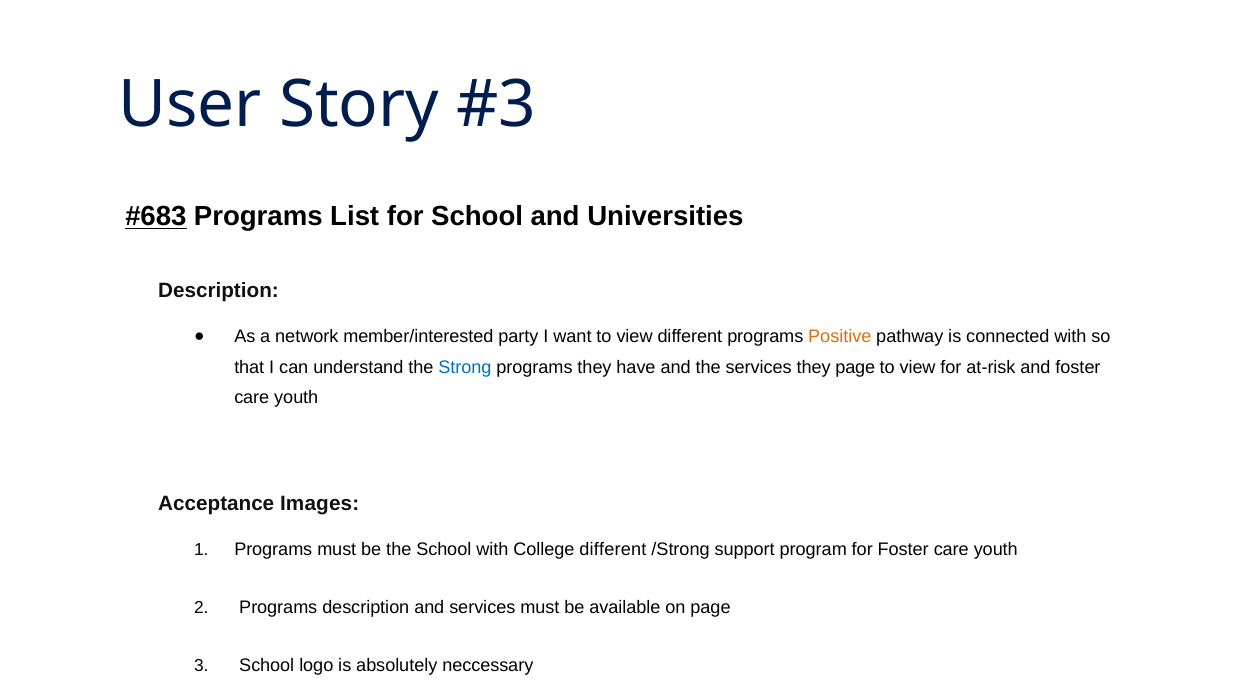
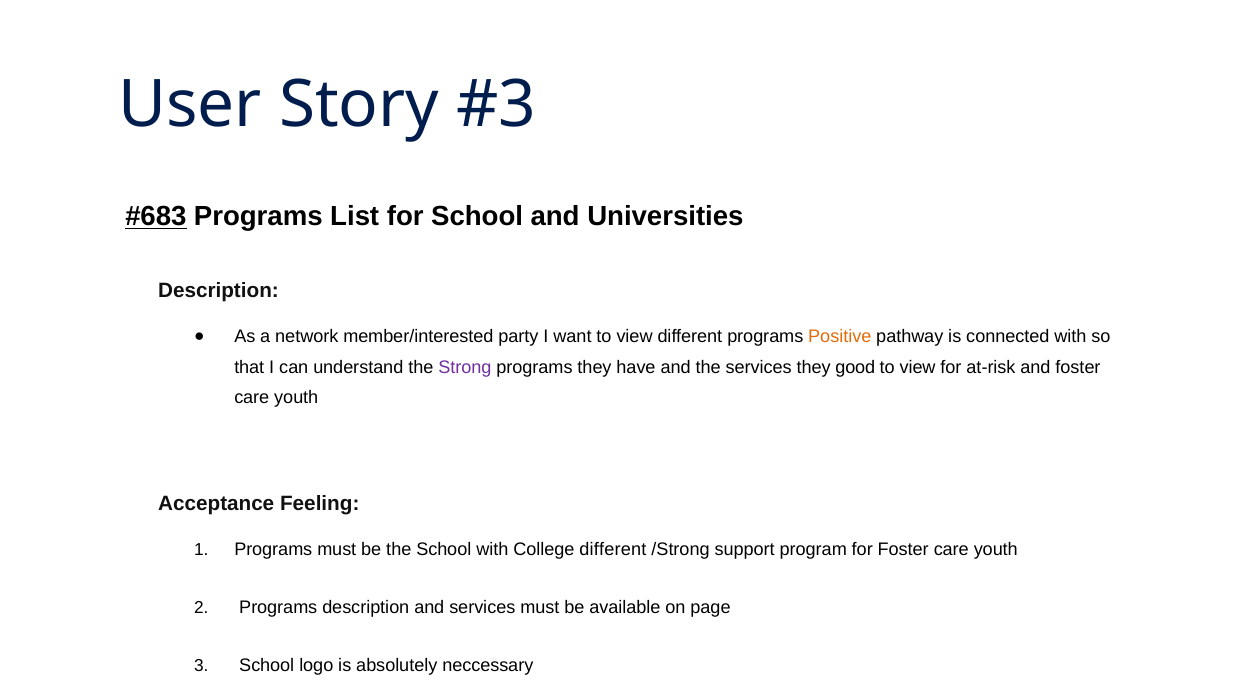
Strong colour: blue -> purple
they page: page -> good
Images: Images -> Feeling
